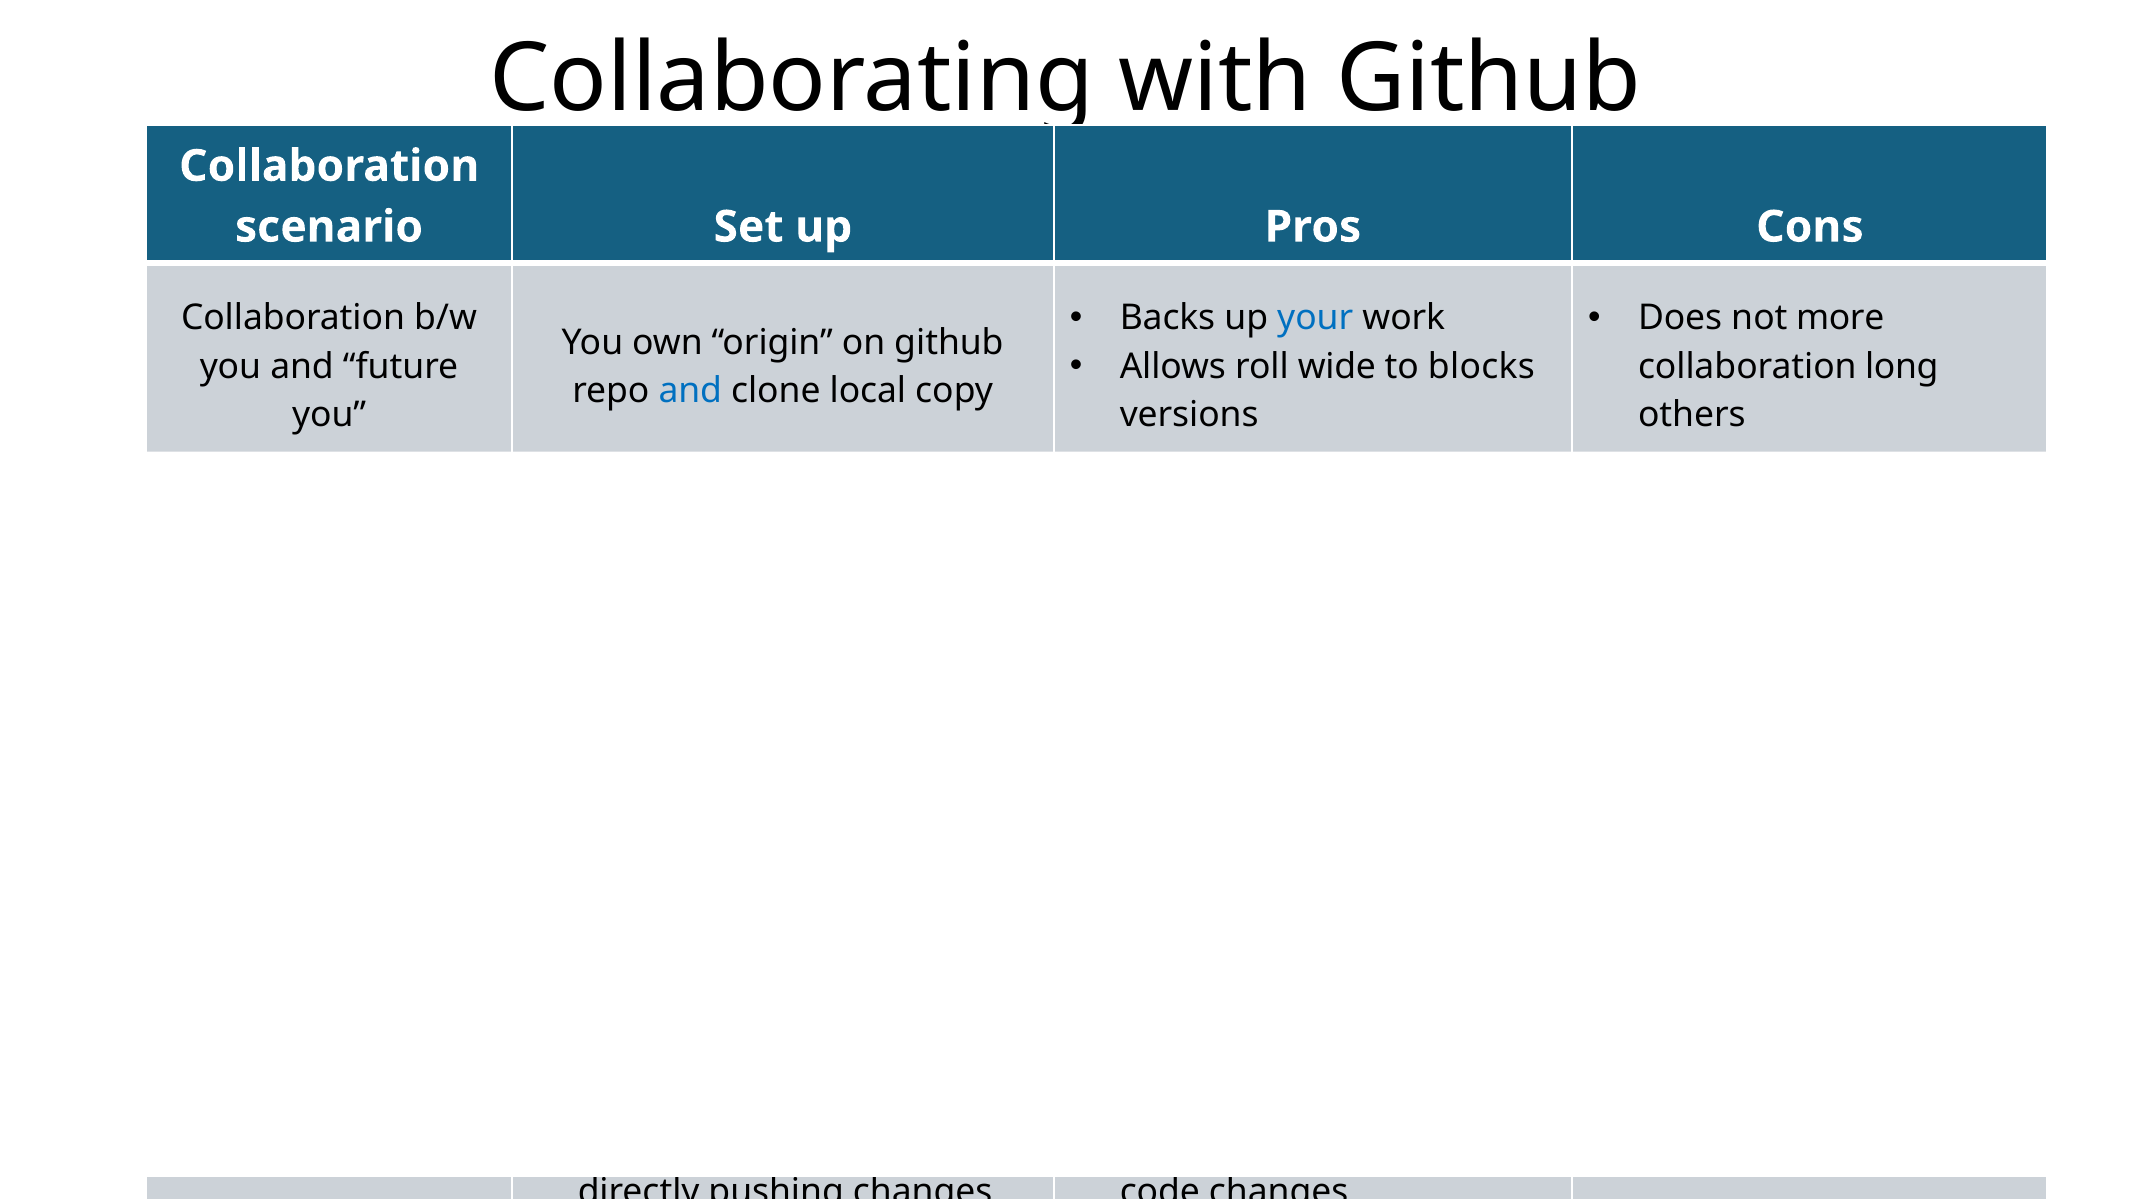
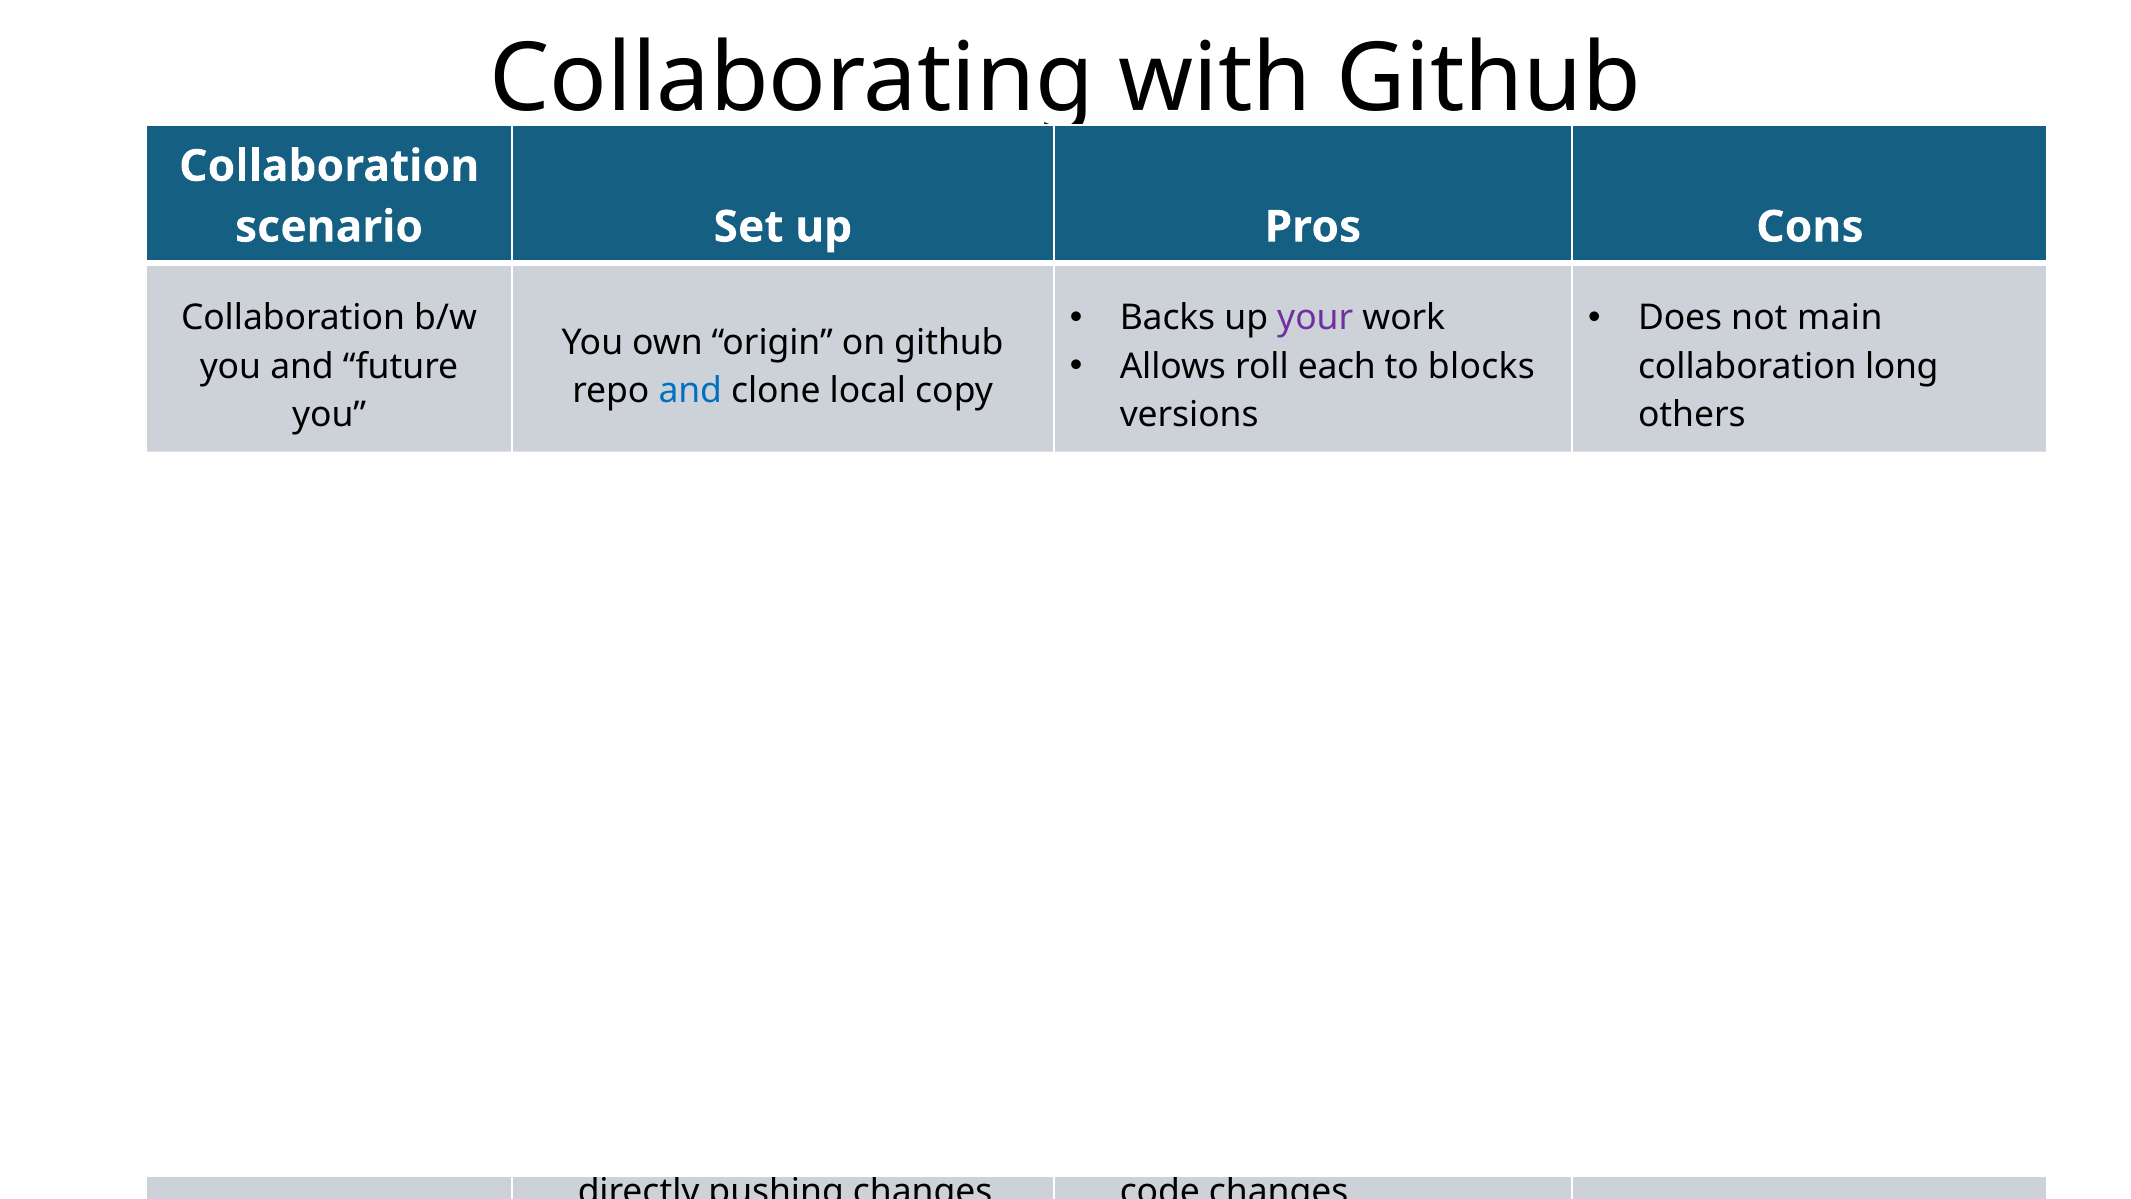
your at (1315, 318) colour: blue -> purple
not more: more -> main
roll wide: wide -> each
